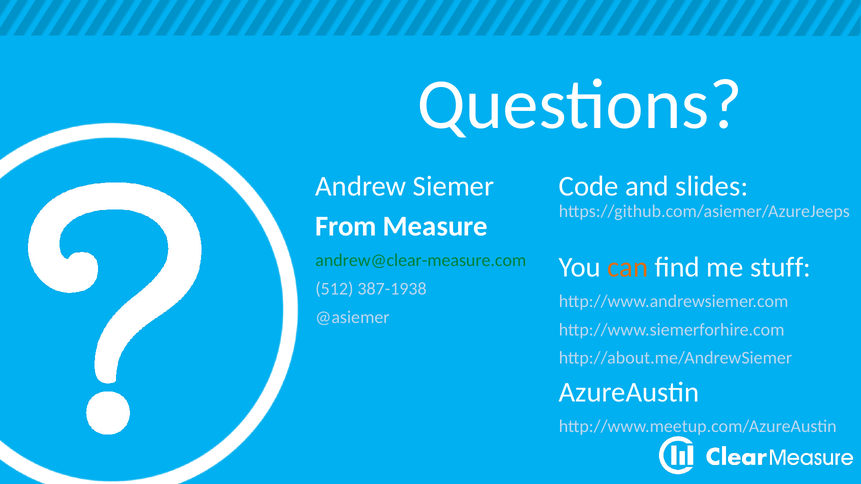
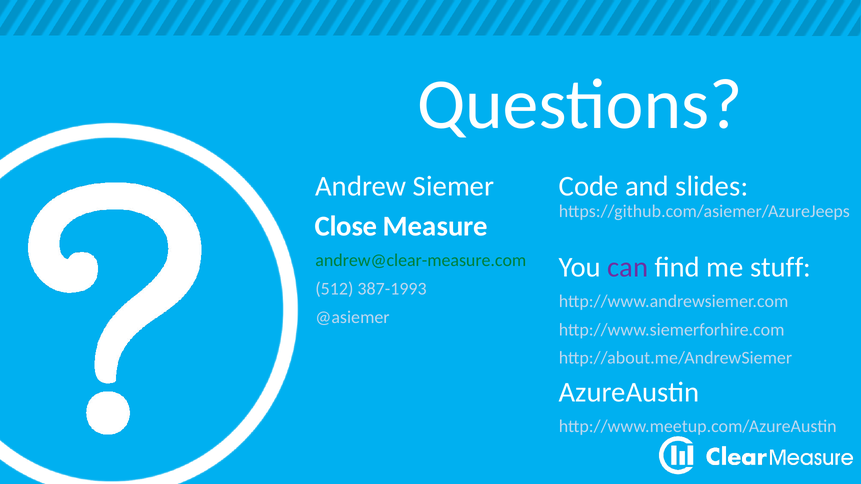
From: From -> Close
can colour: orange -> purple
387-1938: 387-1938 -> 387-1993
